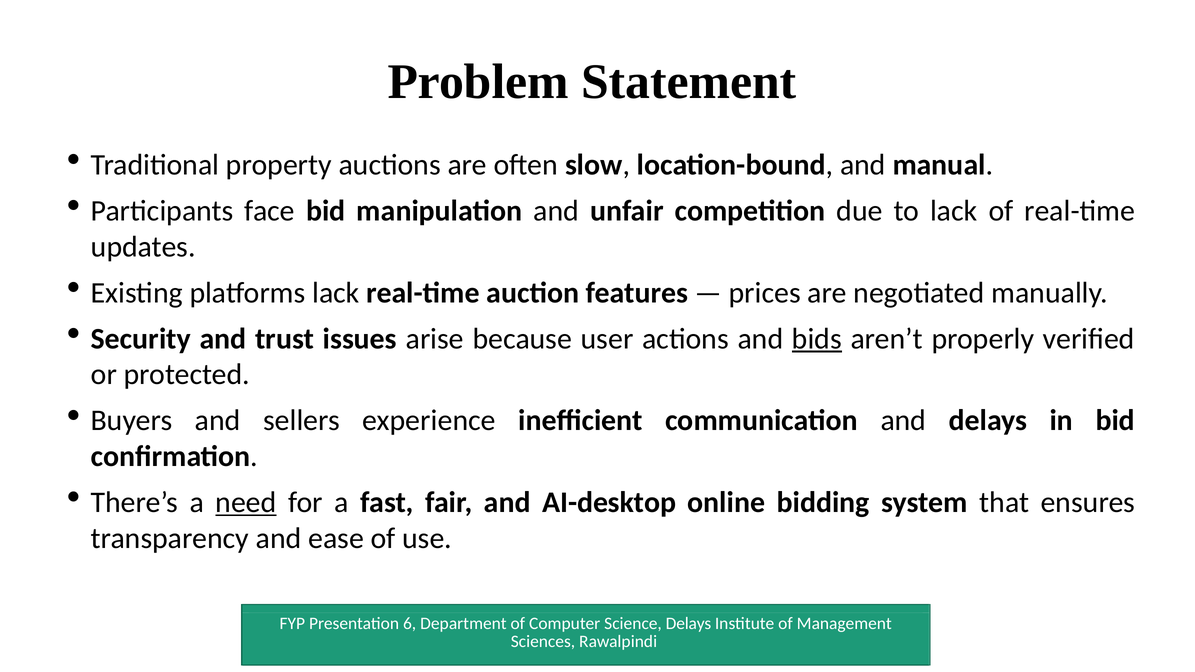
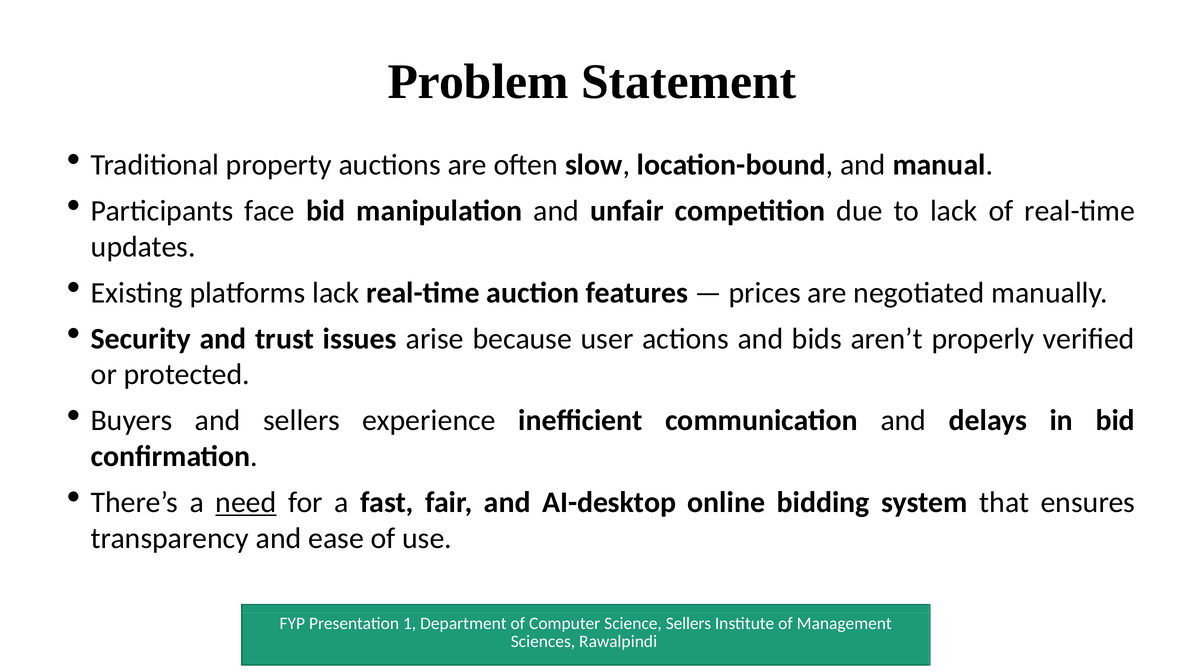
bids underline: present -> none
6: 6 -> 1
Science Delays: Delays -> Sellers
